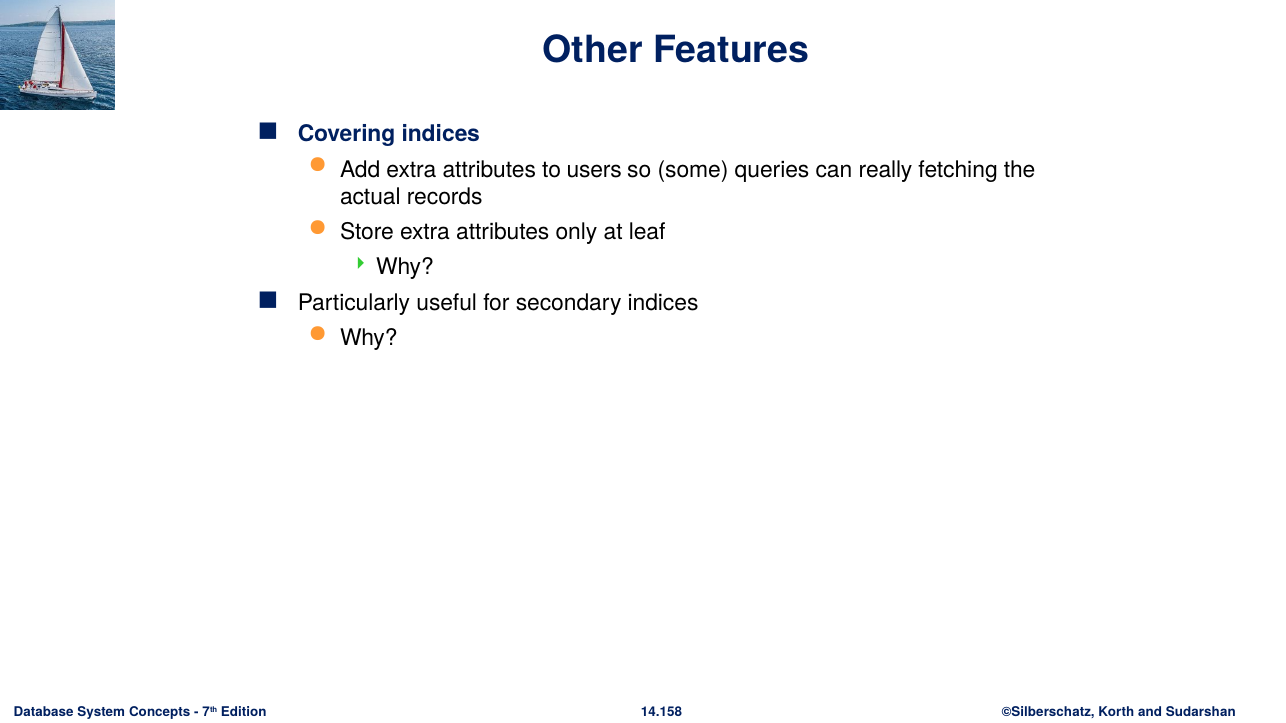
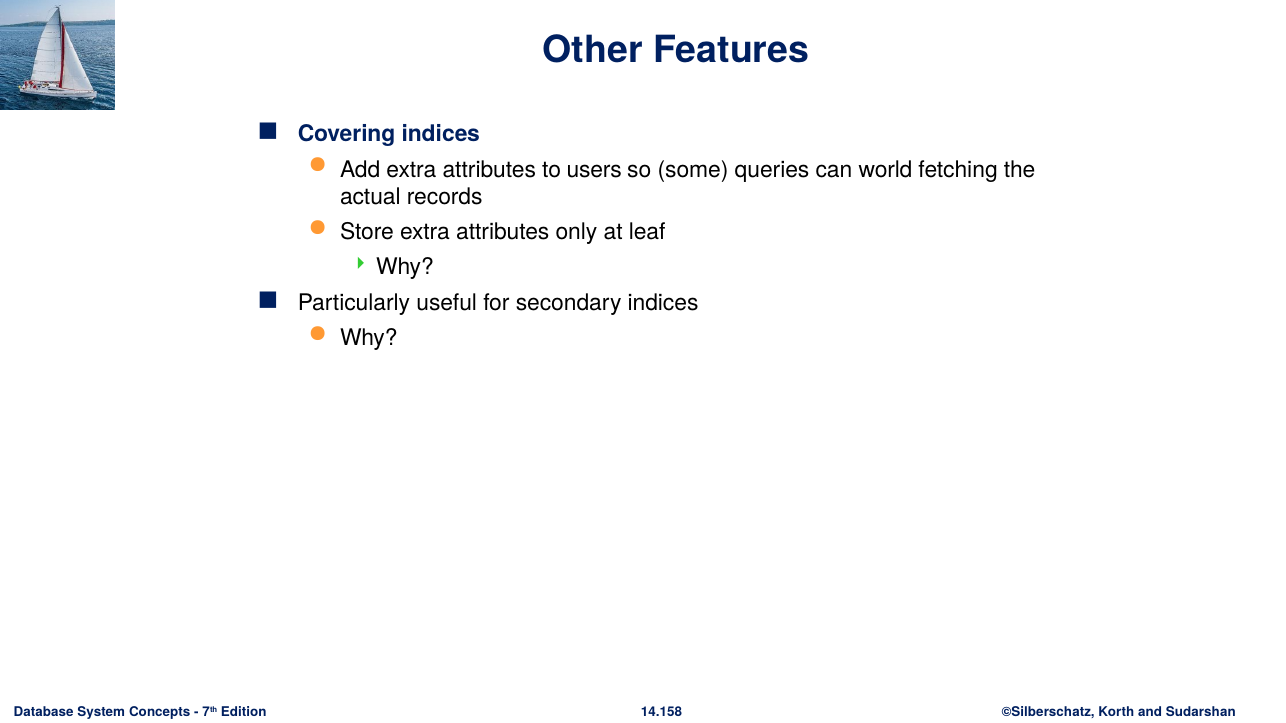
really: really -> world
